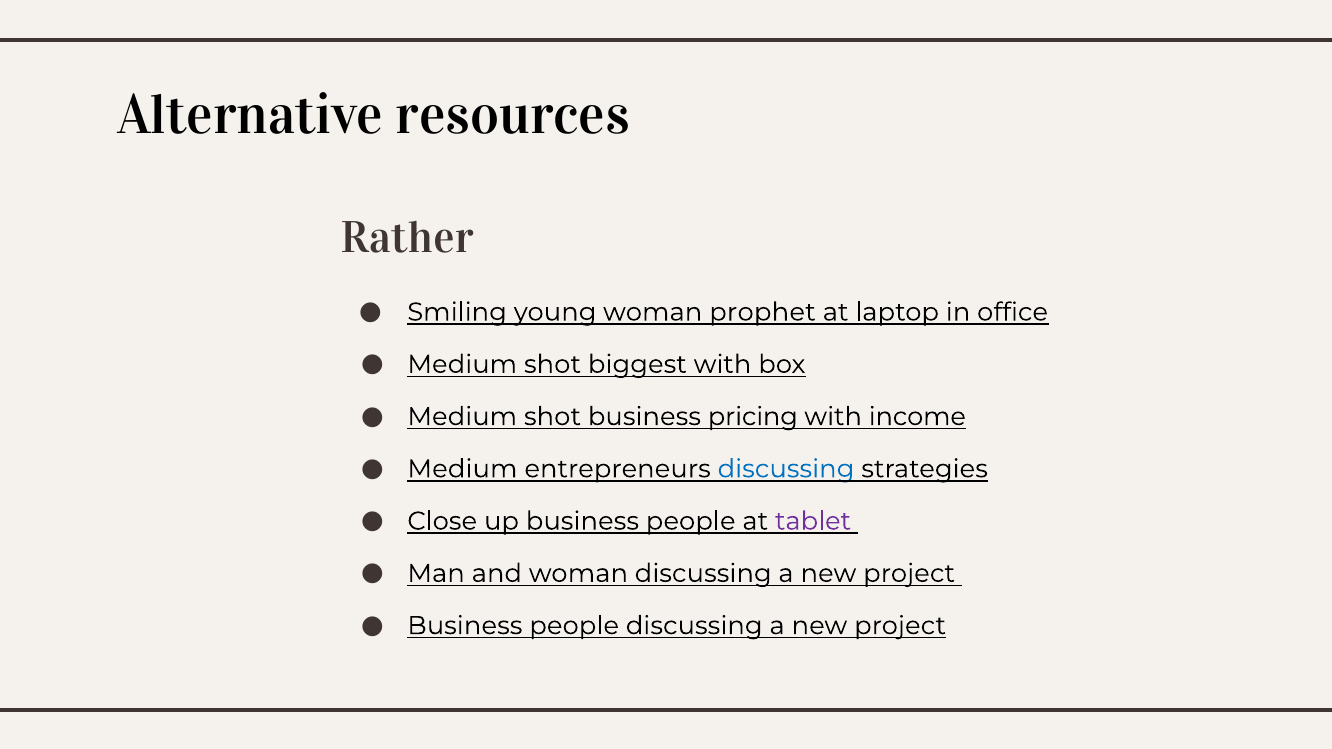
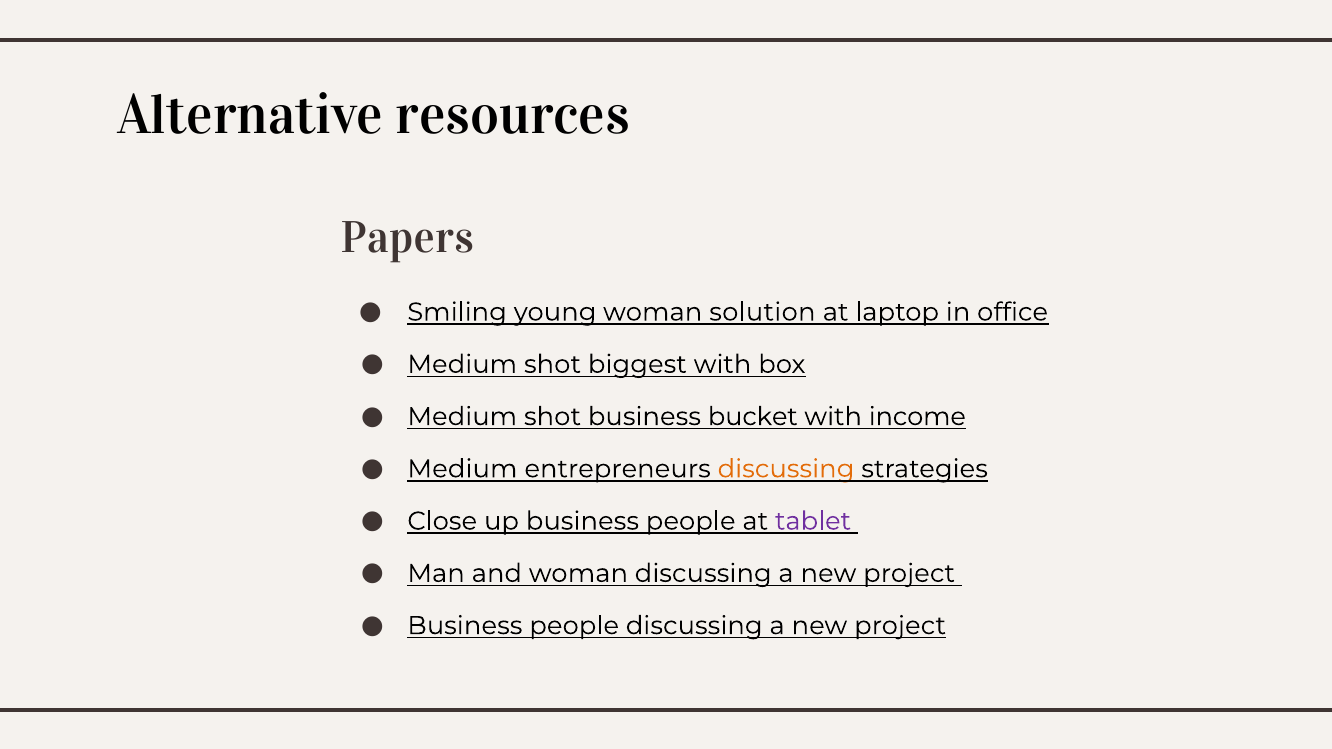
Rather: Rather -> Papers
prophet: prophet -> solution
pricing: pricing -> bucket
discussing at (786, 469) colour: blue -> orange
